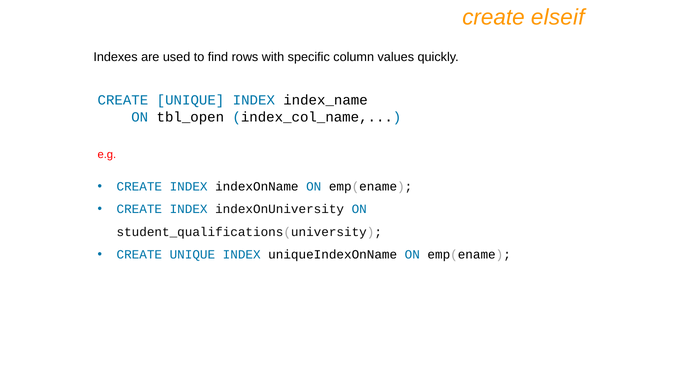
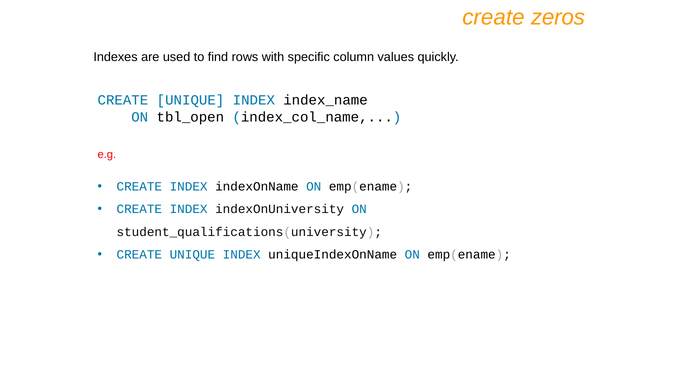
elseif: elseif -> zeros
